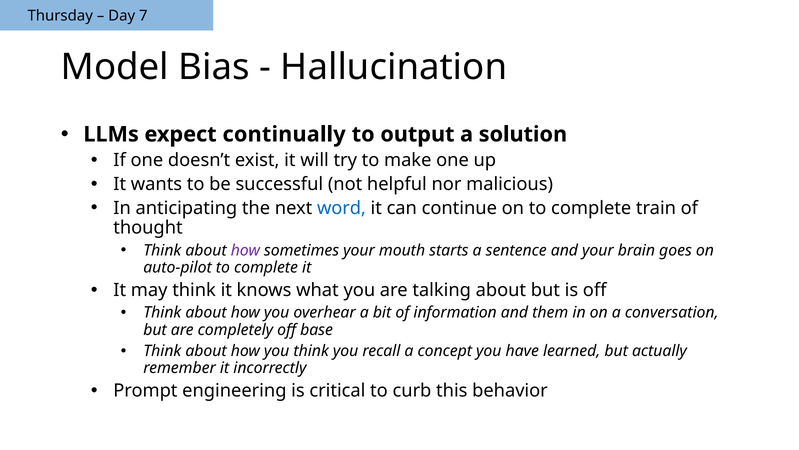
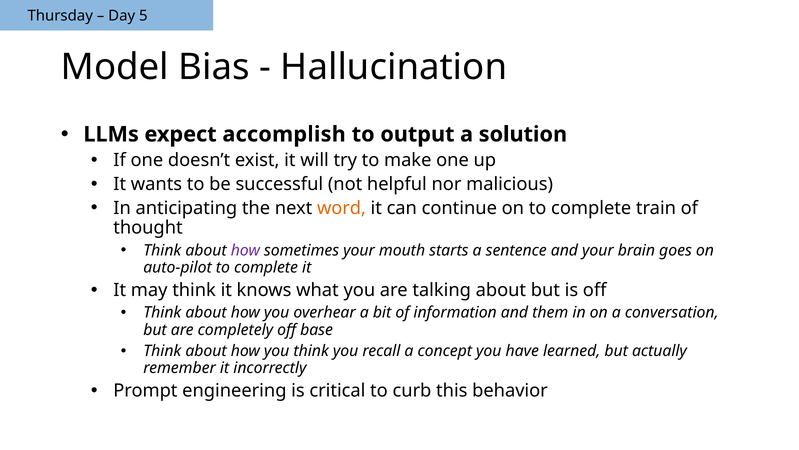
7: 7 -> 5
continually: continually -> accomplish
word colour: blue -> orange
